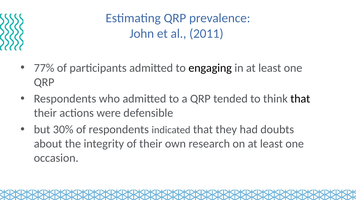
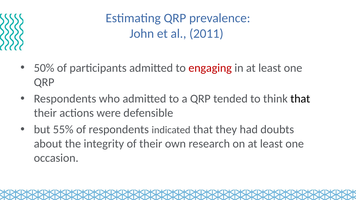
77%: 77% -> 50%
engaging colour: black -> red
30%: 30% -> 55%
